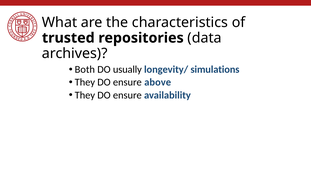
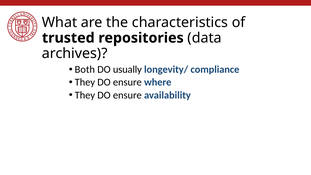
simulations: simulations -> compliance
above: above -> where
